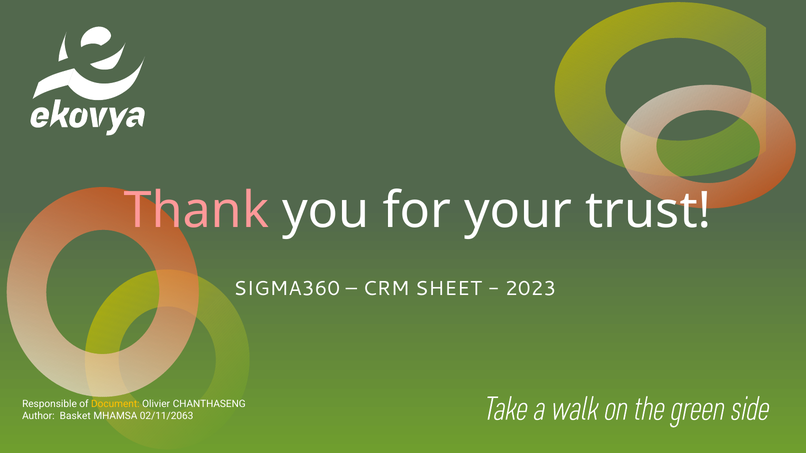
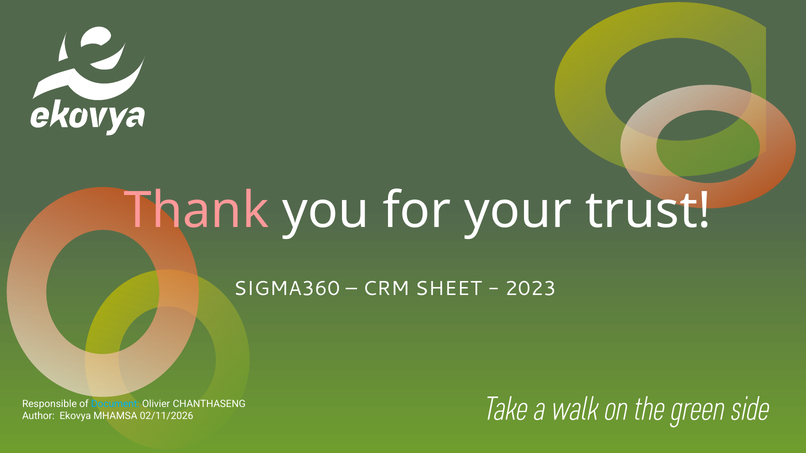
Document colour: yellow -> light blue
Basket: Basket -> Ekovya
02/11/2063: 02/11/2063 -> 02/11/2026
